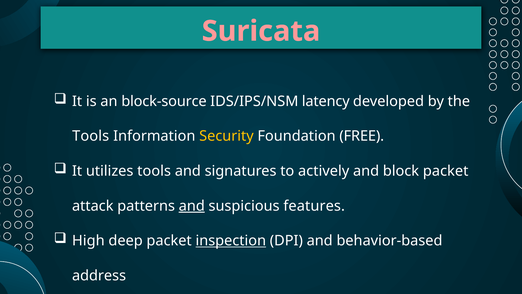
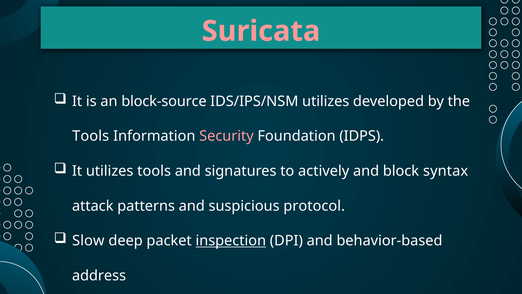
IDS/IPS/NSM latency: latency -> utilizes
Security colour: yellow -> pink
FREE: FREE -> IDPS
block packet: packet -> syntax
and at (192, 206) underline: present -> none
features: features -> protocol
High: High -> Slow
